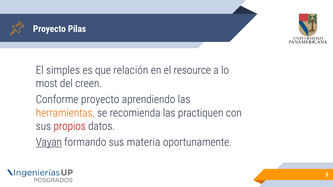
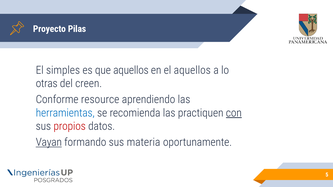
que relación: relación -> aquellos
el resource: resource -> aquellos
most: most -> otras
Conforme proyecto: proyecto -> resource
herramientas colour: orange -> blue
con underline: none -> present
